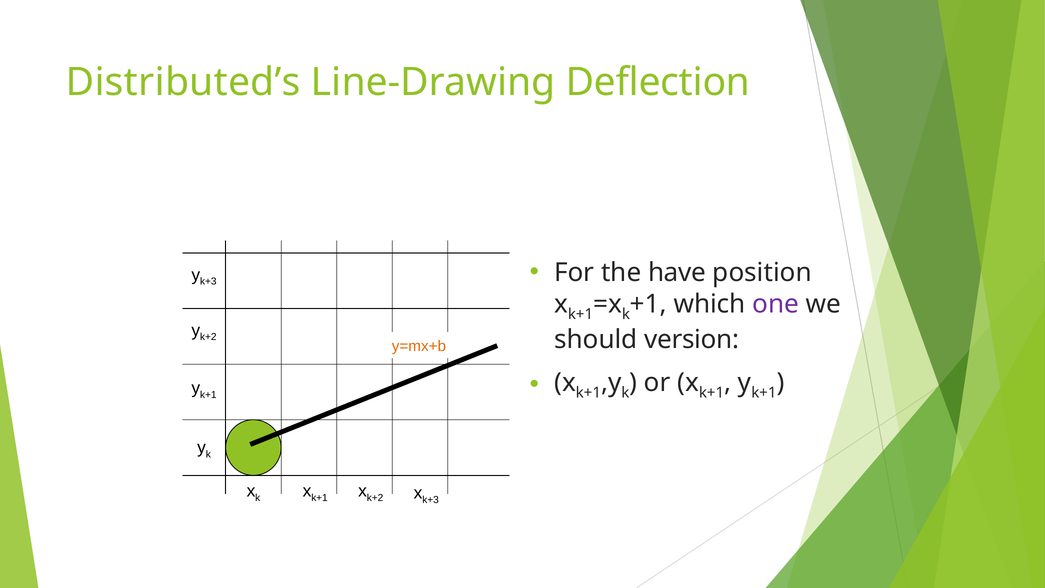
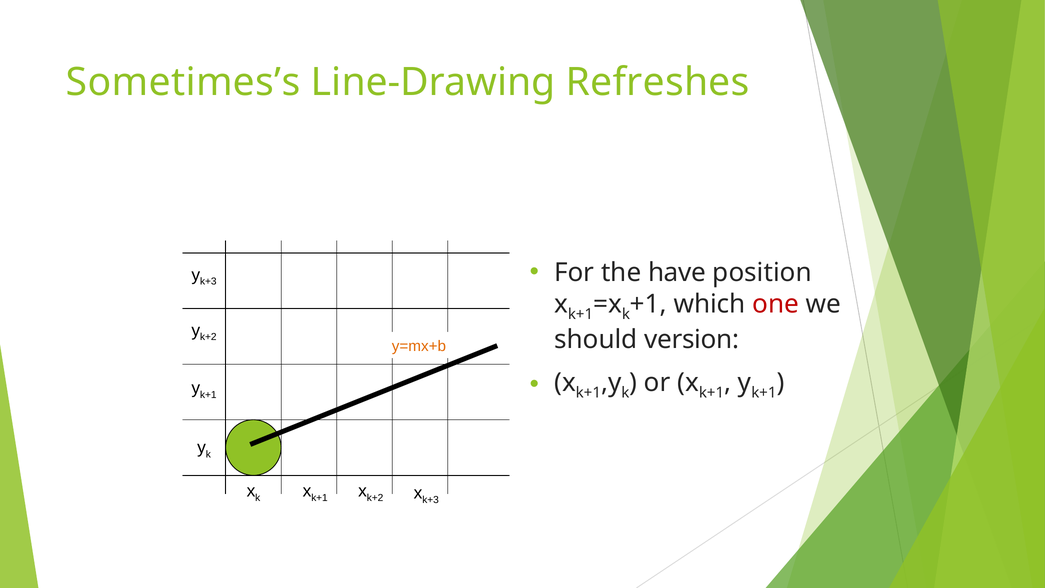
Distributed’s: Distributed’s -> Sometimes’s
Deflection: Deflection -> Refreshes
one colour: purple -> red
